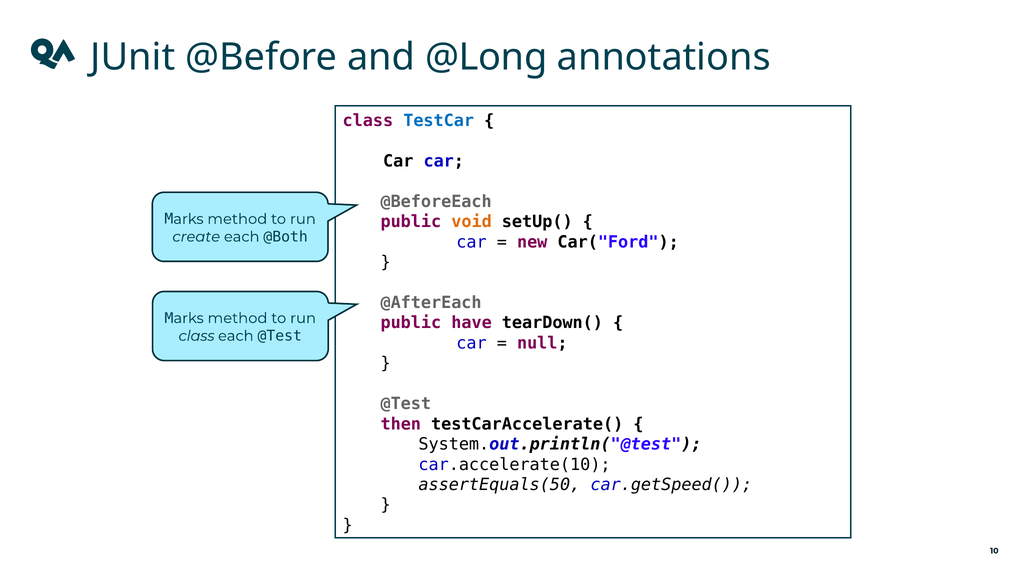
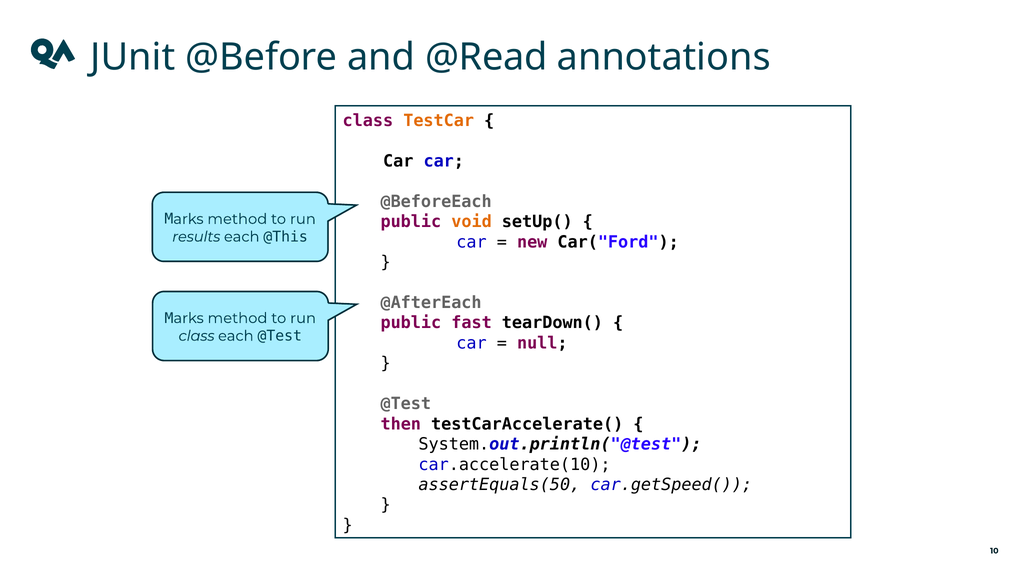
@Long: @Long -> @Read
TestCar colour: blue -> orange
create: create -> results
@Both: @Both -> @This
have: have -> fast
